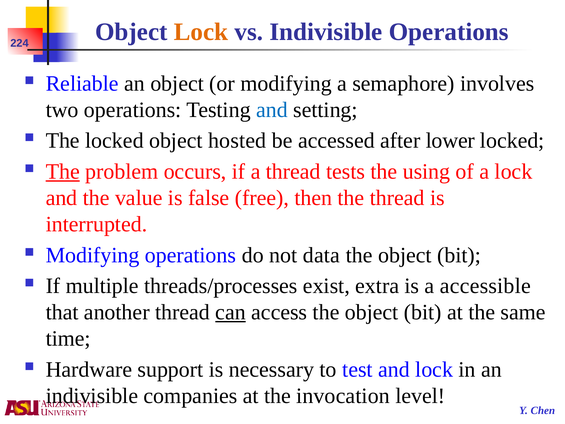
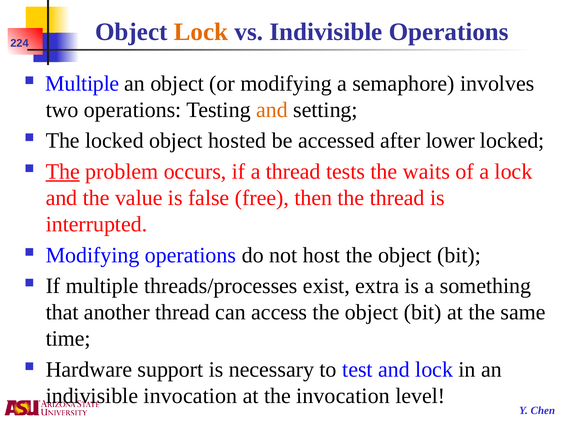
Reliable at (82, 83): Reliable -> Multiple
and at (272, 110) colour: blue -> orange
using: using -> waits
data: data -> host
accessible: accessible -> something
can underline: present -> none
indivisible companies: companies -> invocation
